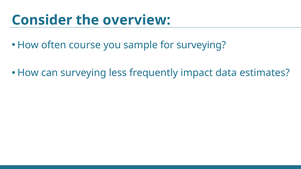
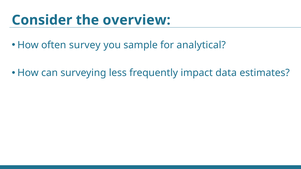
course: course -> survey
for surveying: surveying -> analytical
